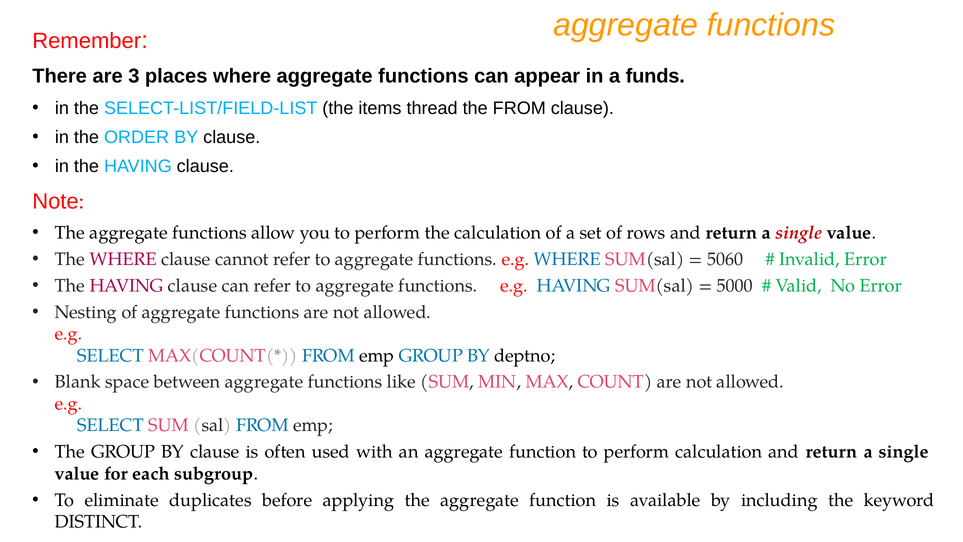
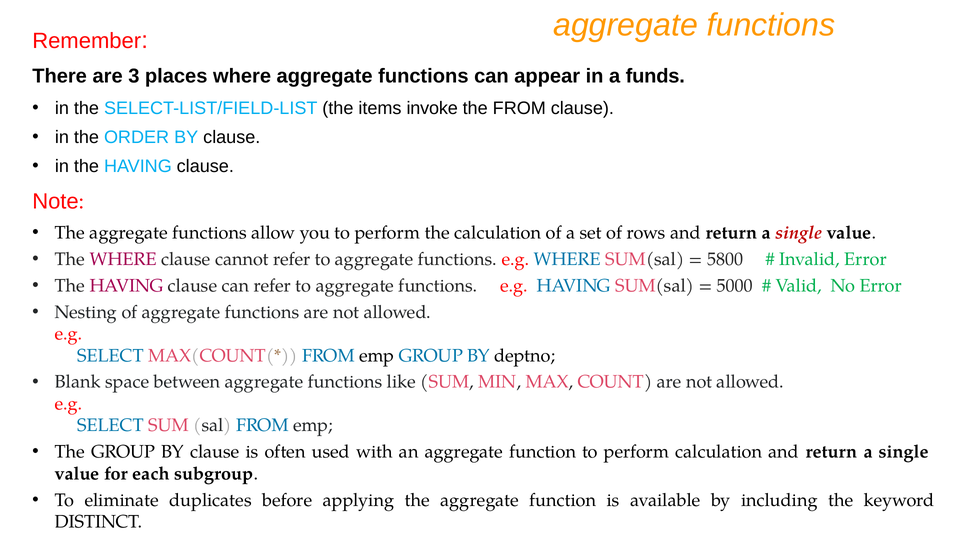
thread: thread -> invoke
5060: 5060 -> 5800
